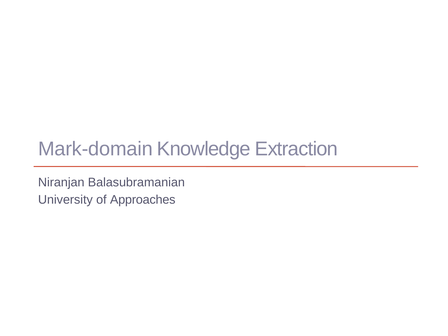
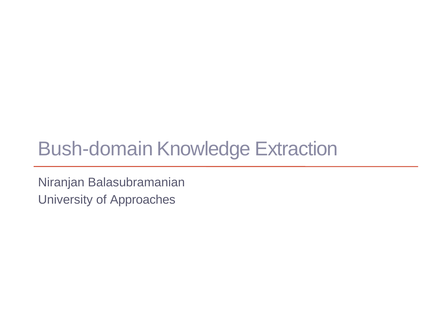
Mark-domain: Mark-domain -> Bush-domain
